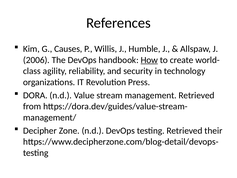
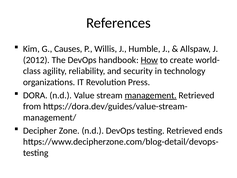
2006: 2006 -> 2012
management underline: none -> present
their: their -> ends
